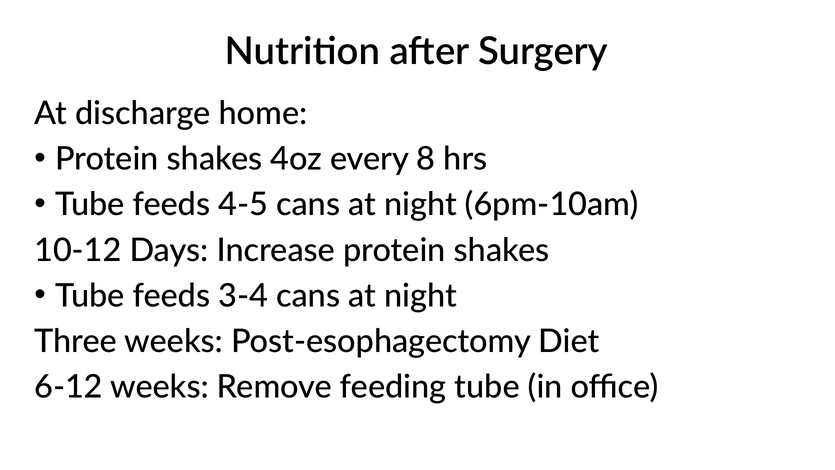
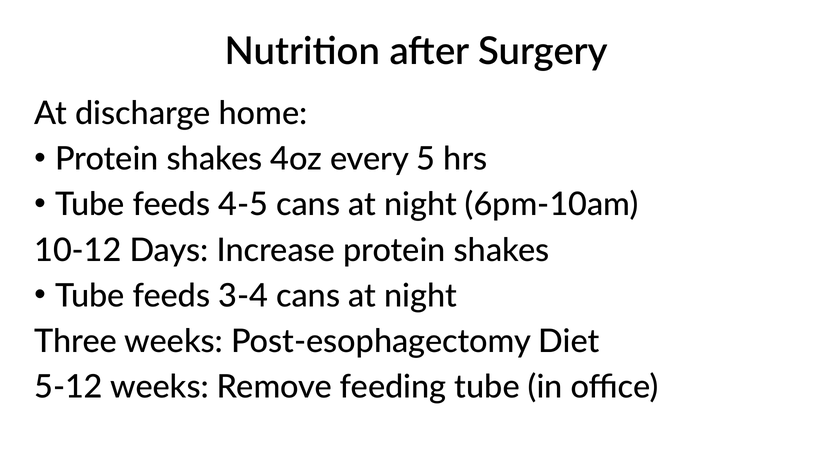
8: 8 -> 5
6-12: 6-12 -> 5-12
